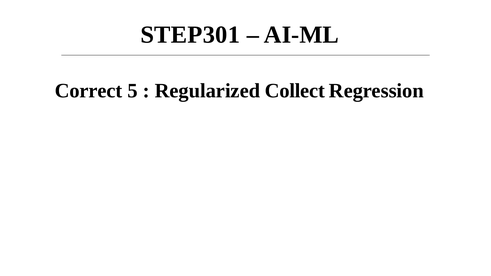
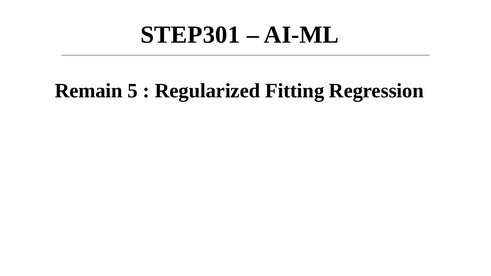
Correct: Correct -> Remain
Collect: Collect -> Fitting
